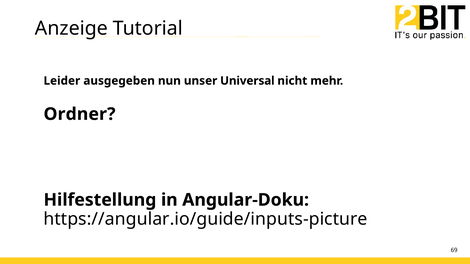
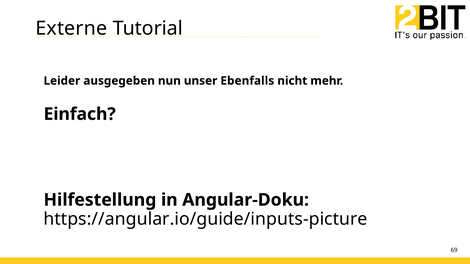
Anzeige: Anzeige -> Externe
Universal: Universal -> Ebenfalls
Ordner: Ordner -> Einfach
